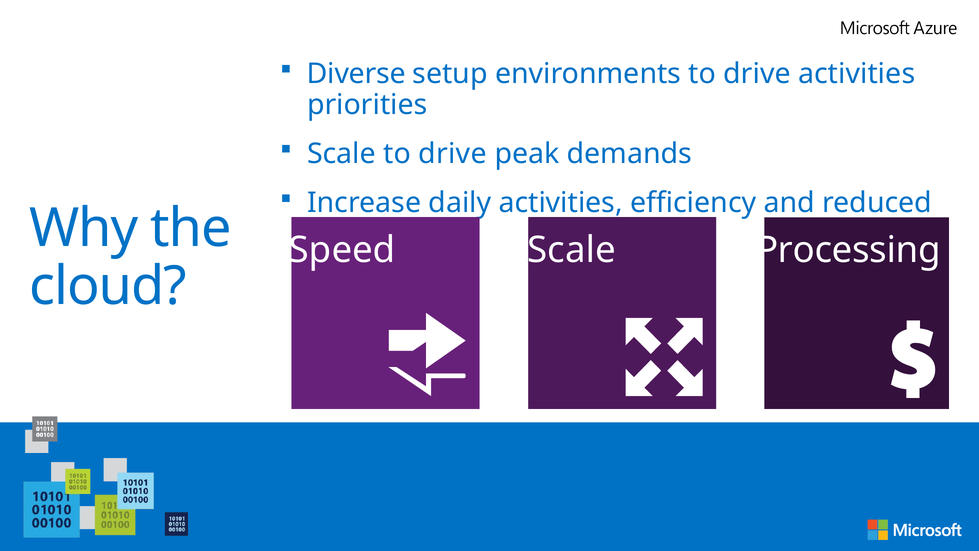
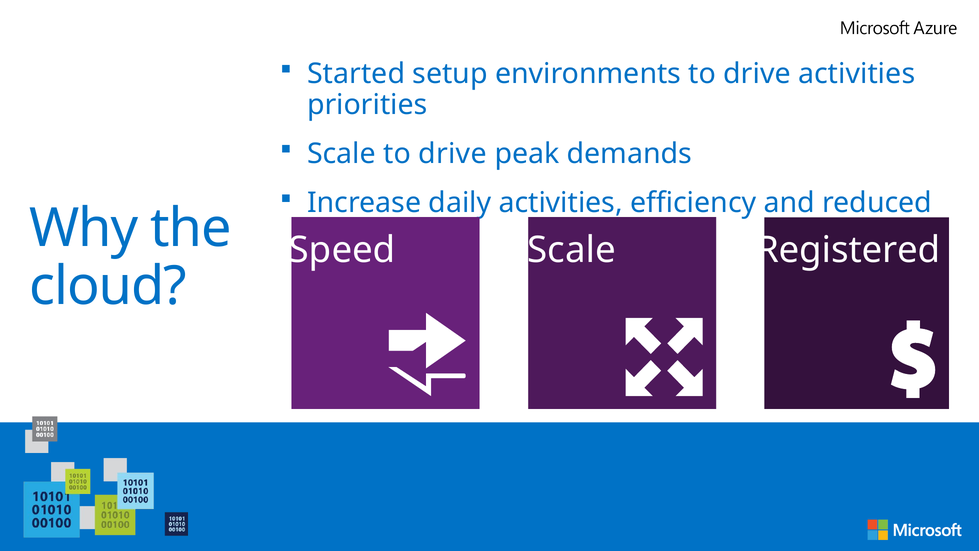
Diverse: Diverse -> Started
Processing: Processing -> Registered
